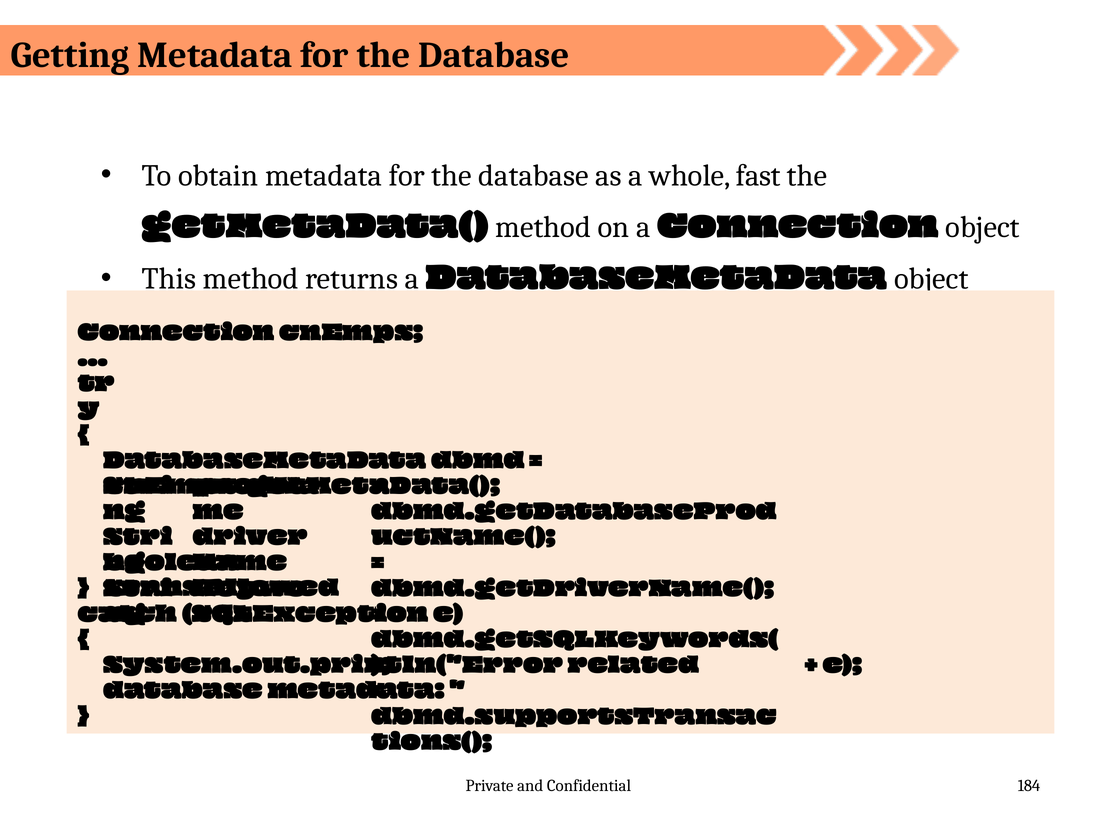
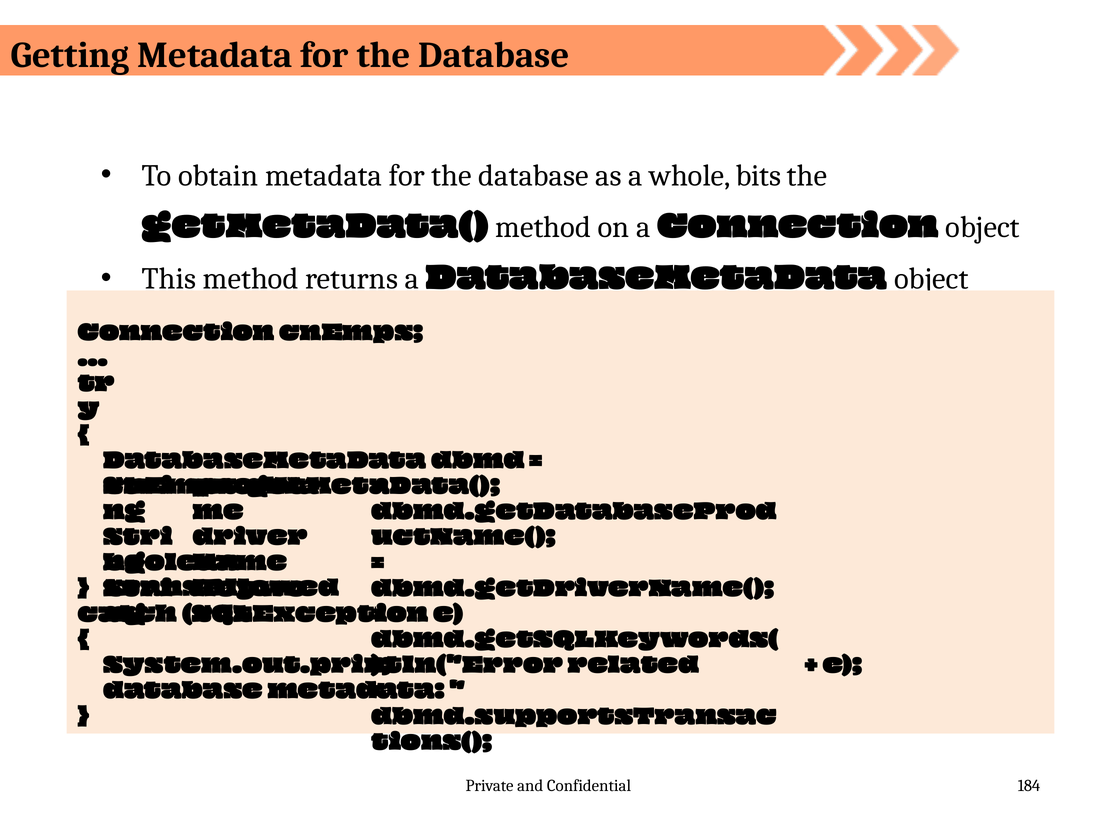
fast: fast -> bits
